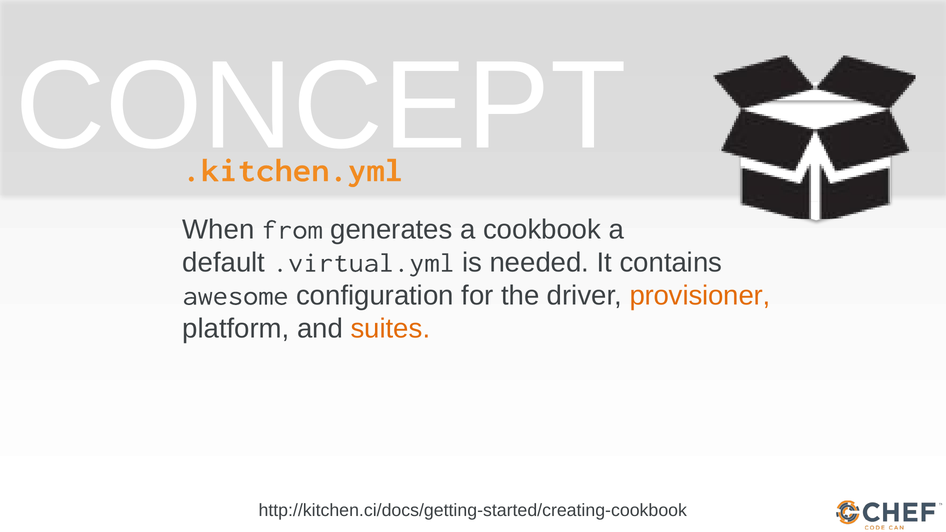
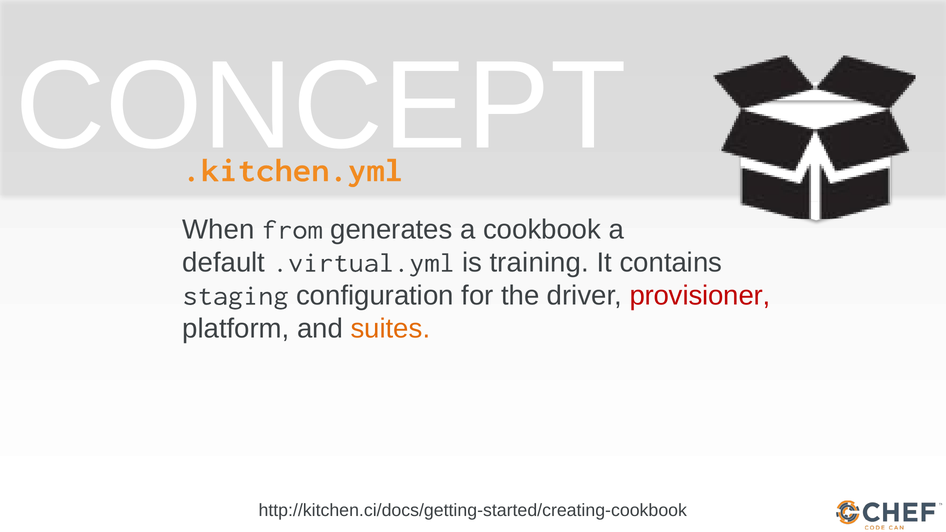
needed: needed -> training
awesome: awesome -> staging
provisioner colour: orange -> red
